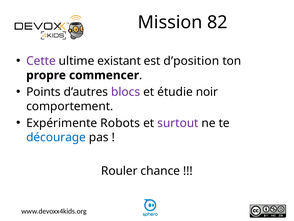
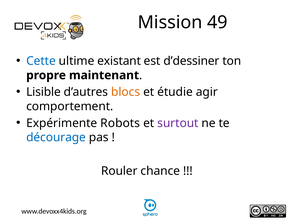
82: 82 -> 49
Cette colour: purple -> blue
d’position: d’position -> d’dessiner
commencer: commencer -> maintenant
Points: Points -> Lisible
blocs colour: purple -> orange
noir: noir -> agir
